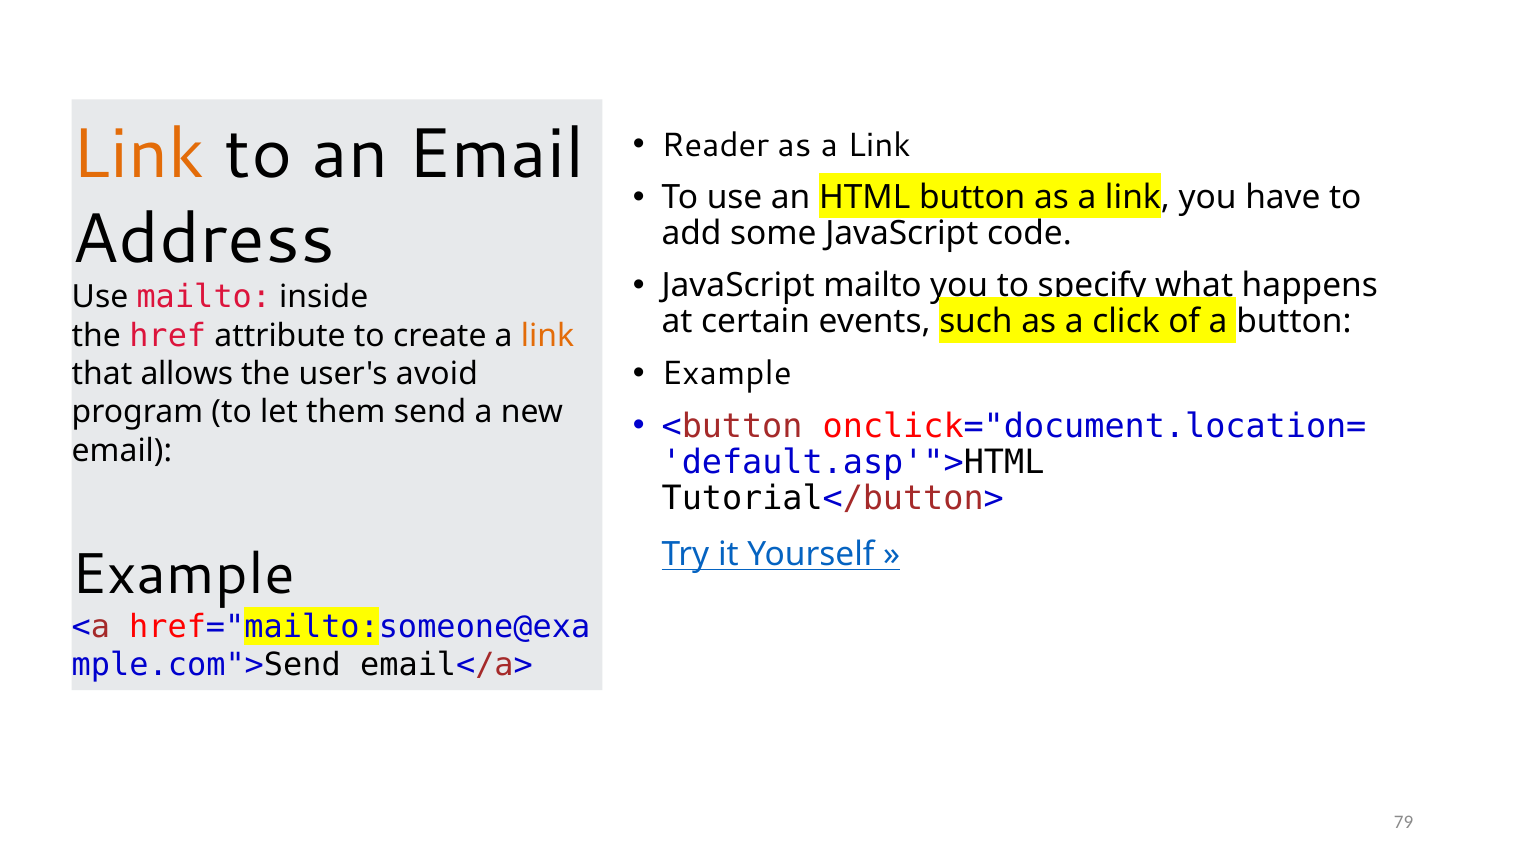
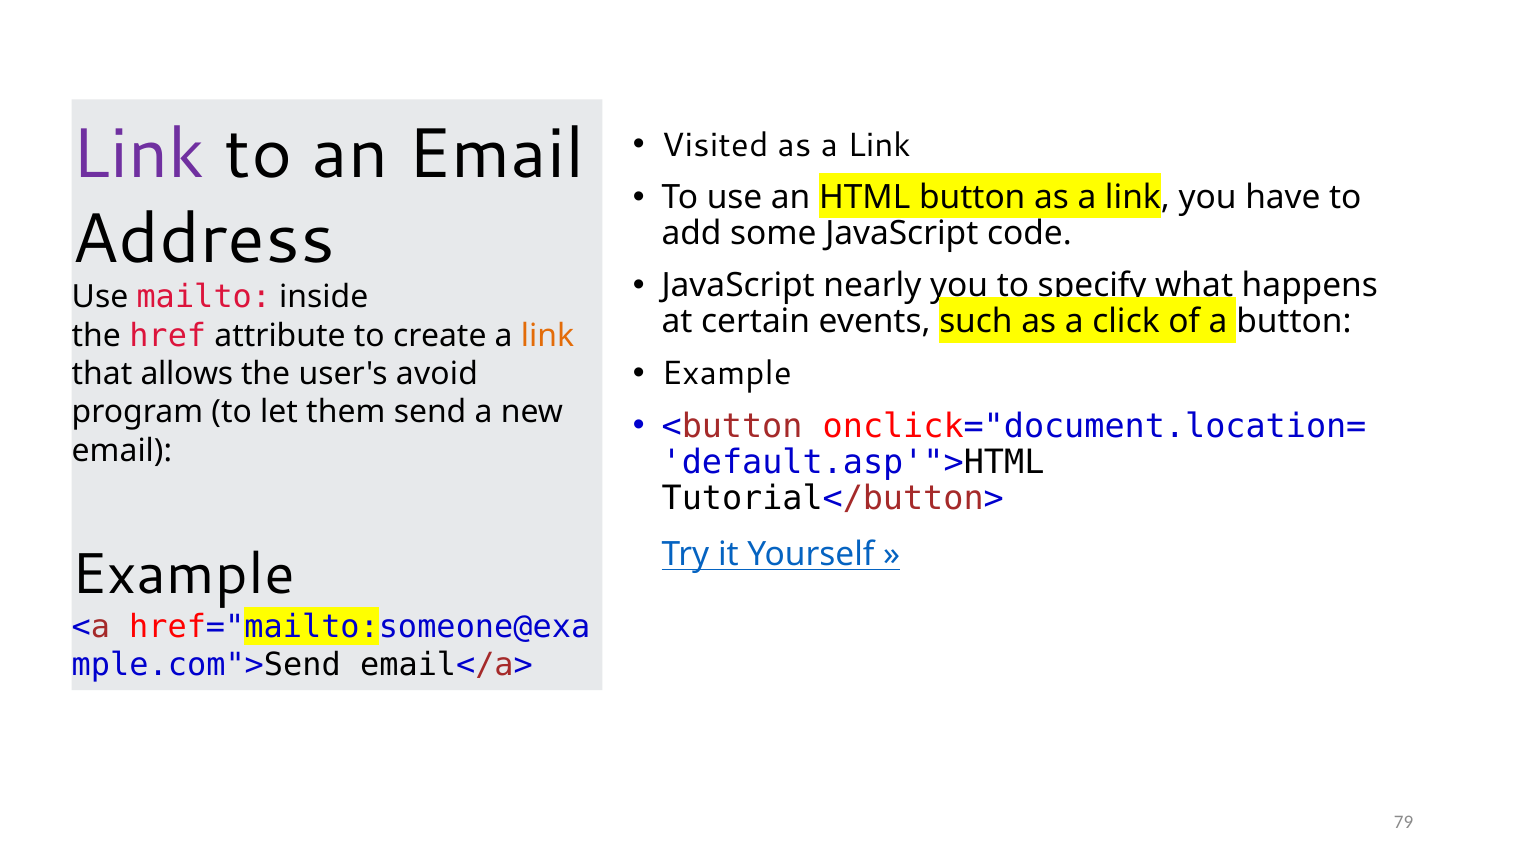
Link at (138, 155) colour: orange -> purple
Reader: Reader -> Visited
JavaScript mailto: mailto -> nearly
